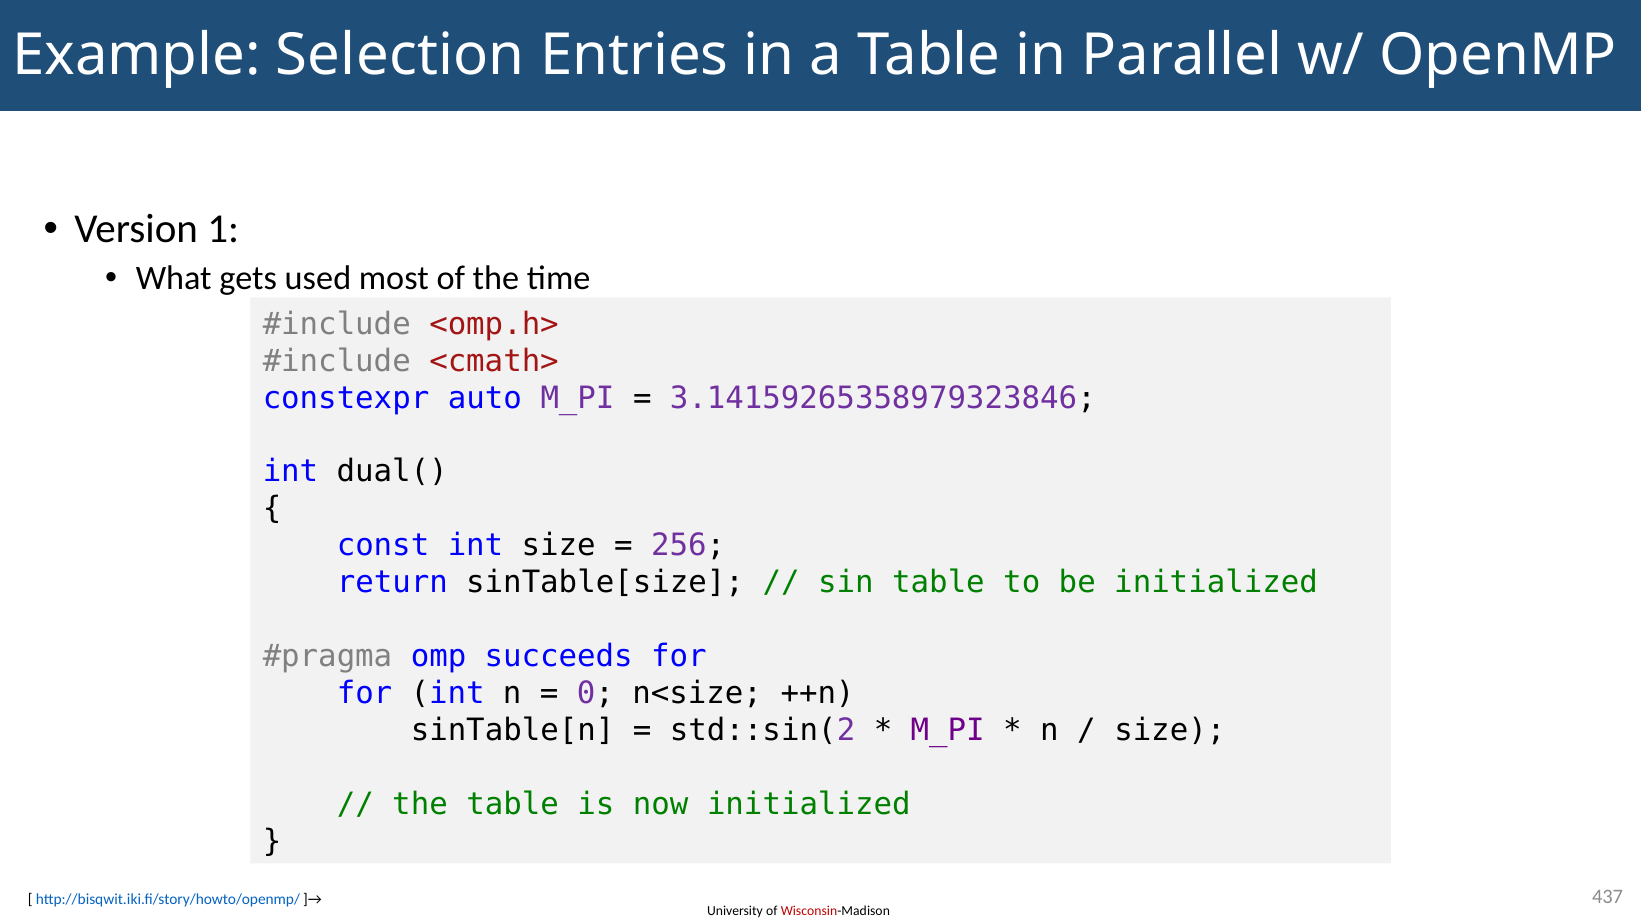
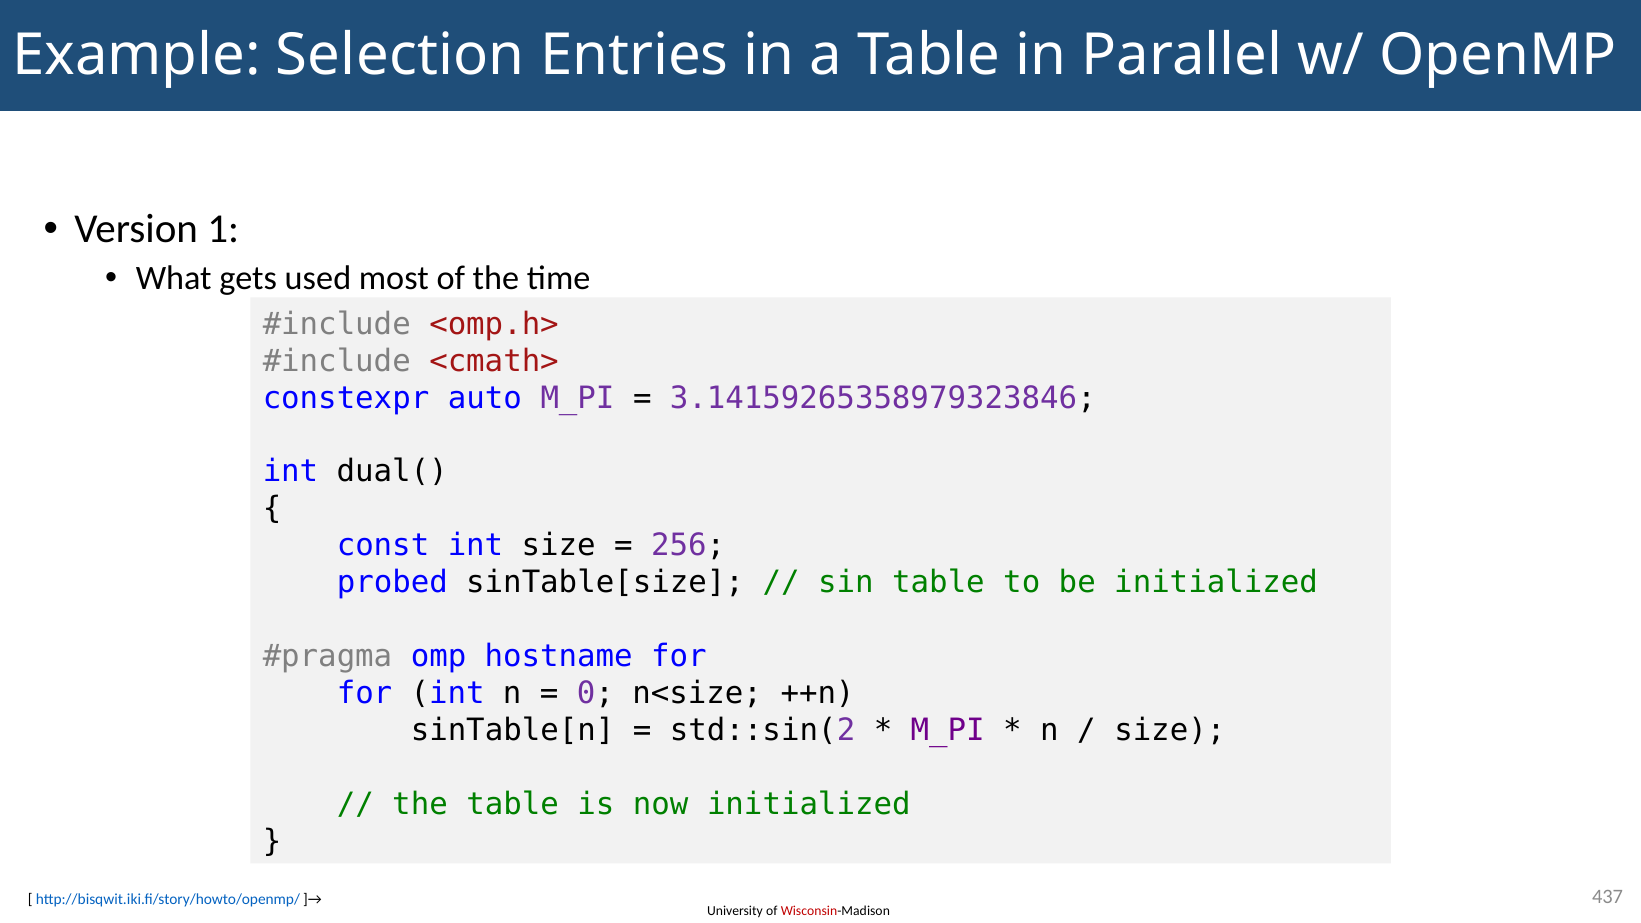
return: return -> probed
succeeds: succeeds -> hostname
